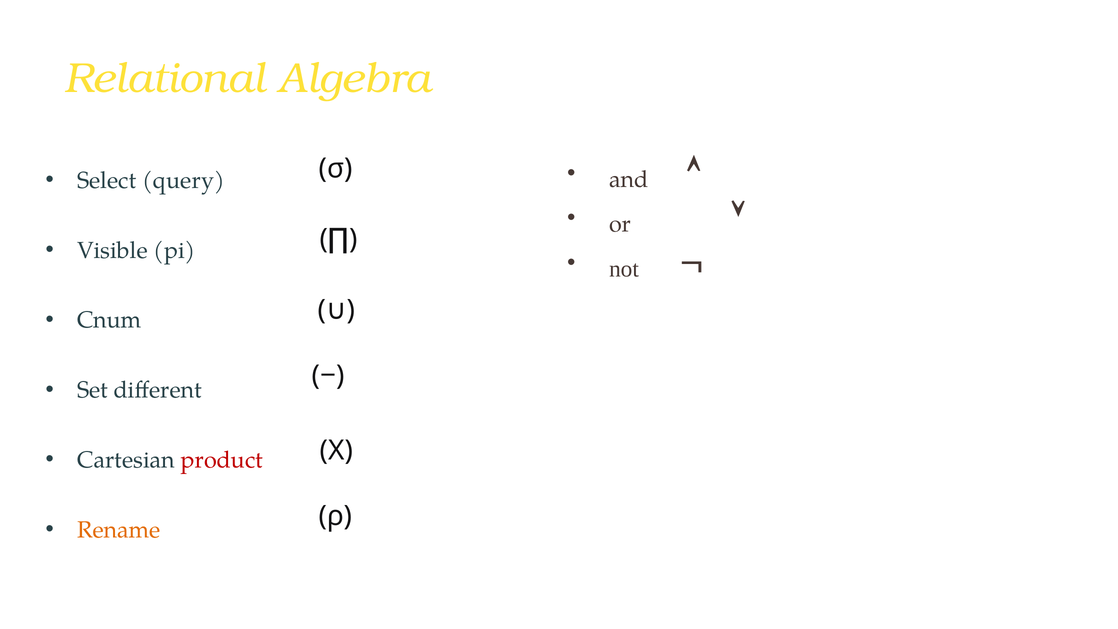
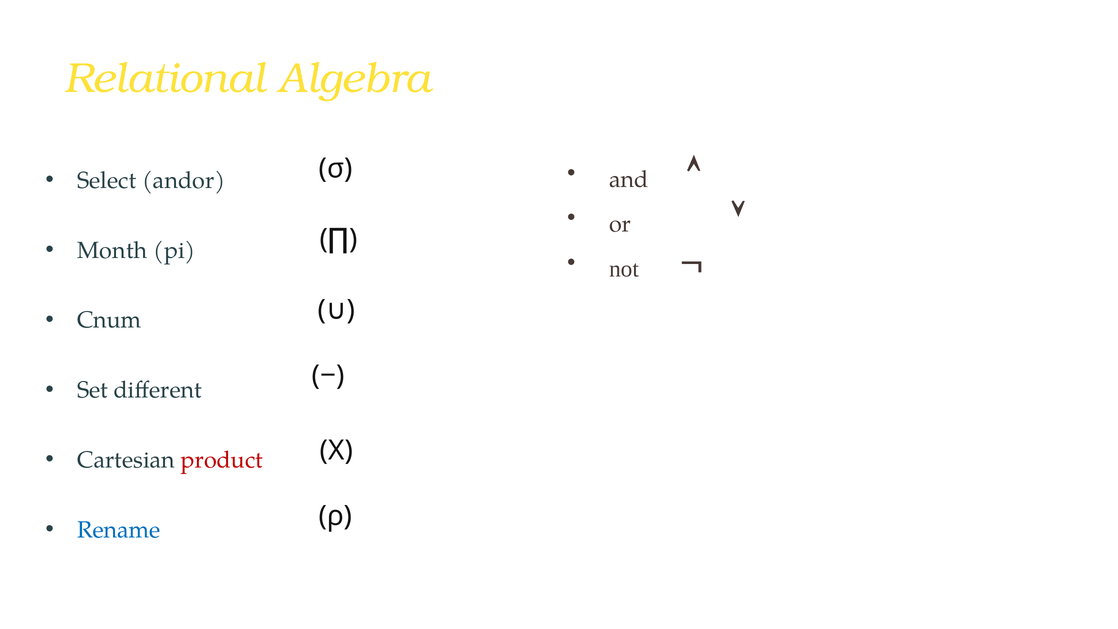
query: query -> andor
Visible: Visible -> Month
Rename colour: orange -> blue
